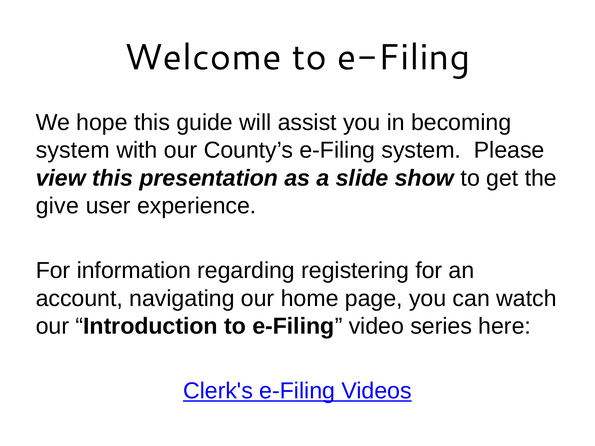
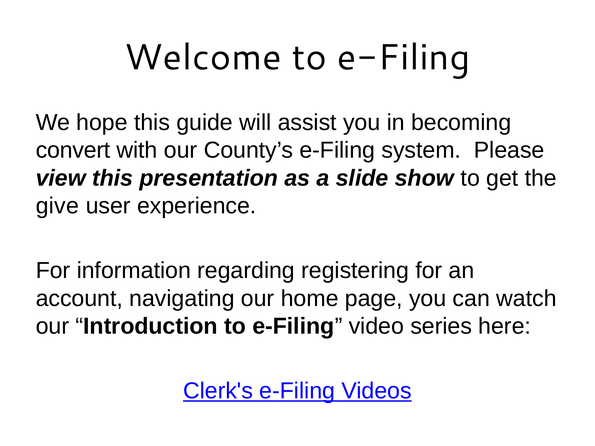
system at (73, 150): system -> convert
